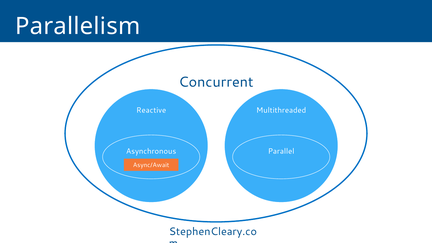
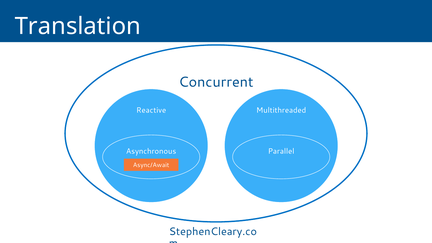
Parallelism: Parallelism -> Translation
